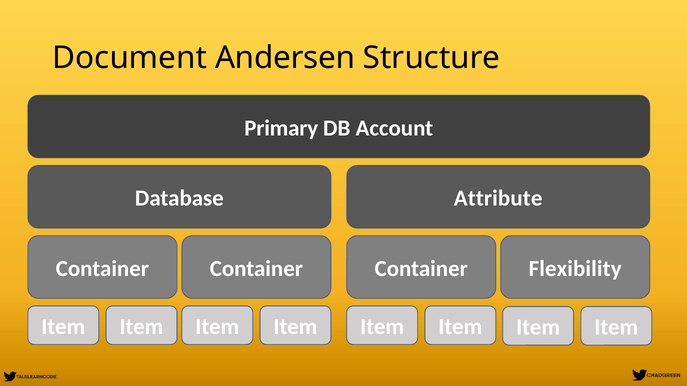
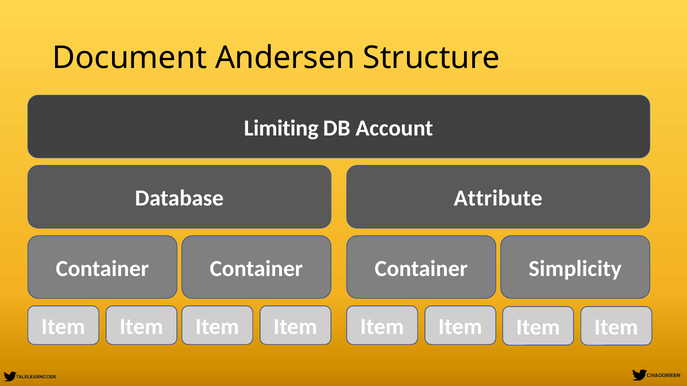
Primary: Primary -> Limiting
Flexibility: Flexibility -> Simplicity
